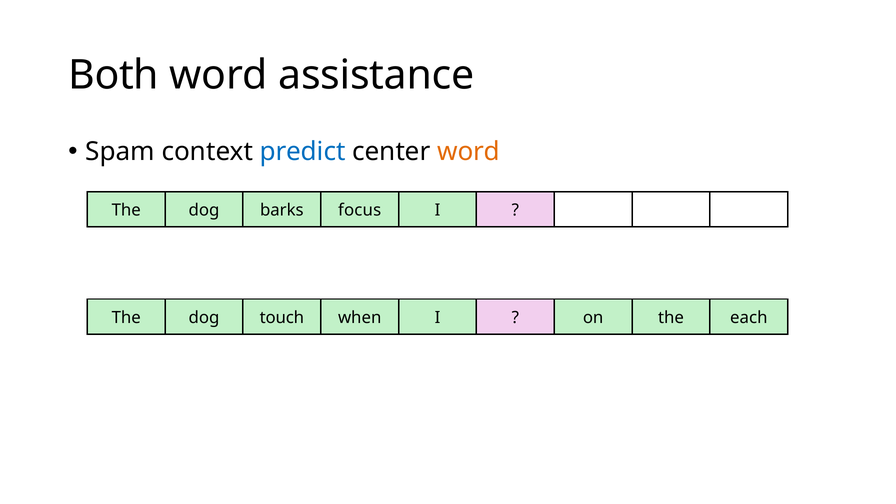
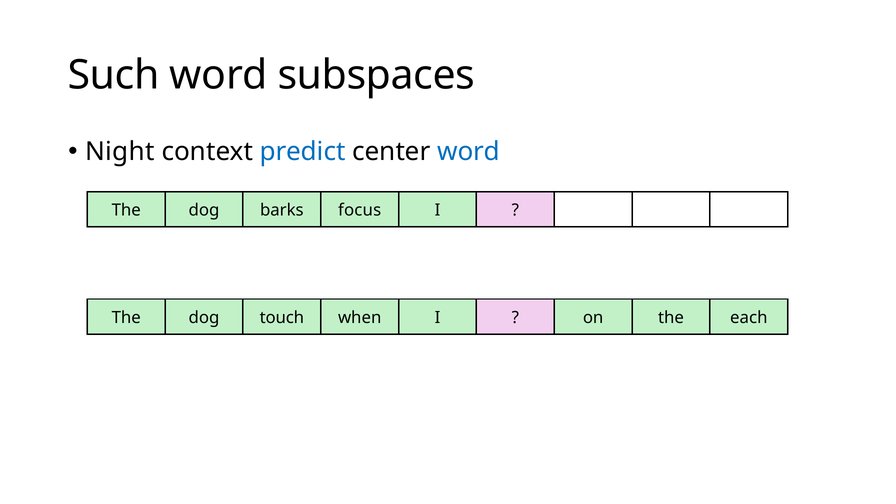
Both: Both -> Such
assistance: assistance -> subspaces
Spam: Spam -> Night
word at (469, 151) colour: orange -> blue
